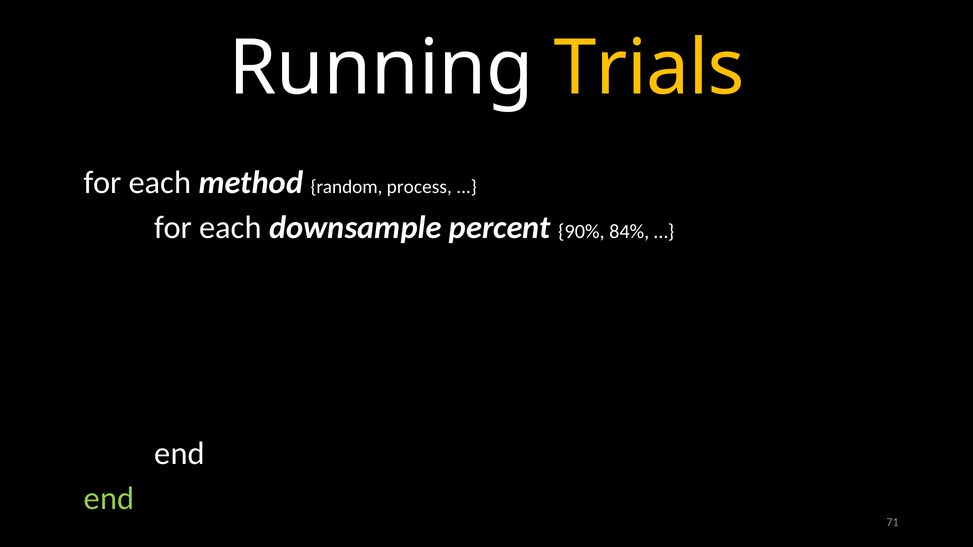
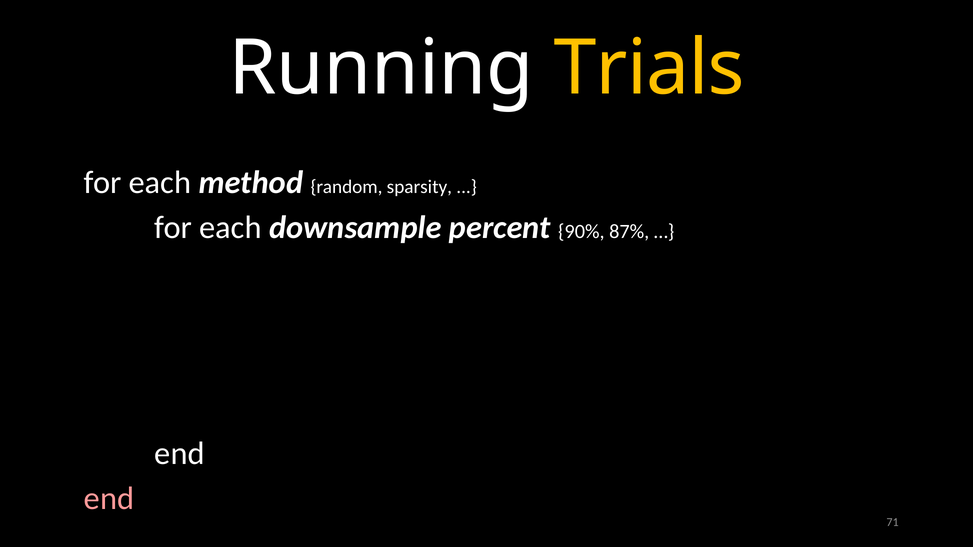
process: process -> sparsity
84%: 84% -> 87%
end at (109, 499) colour: light green -> pink
